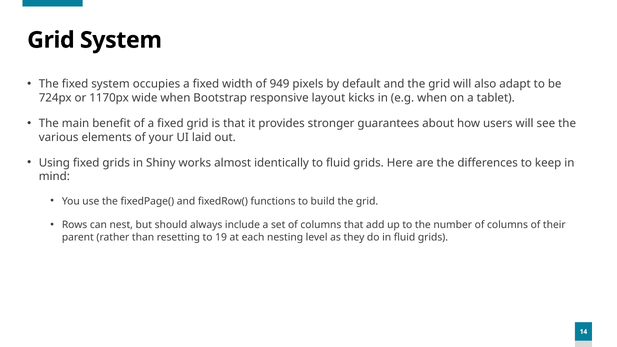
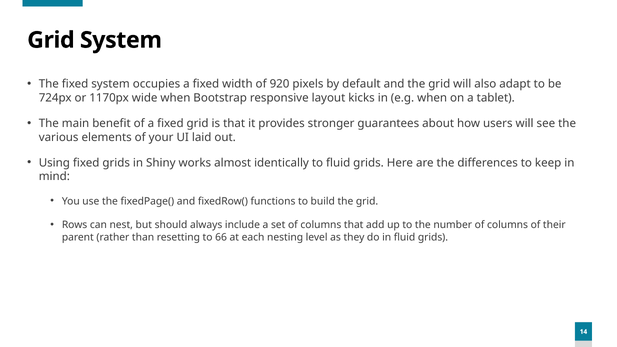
949: 949 -> 920
19: 19 -> 66
